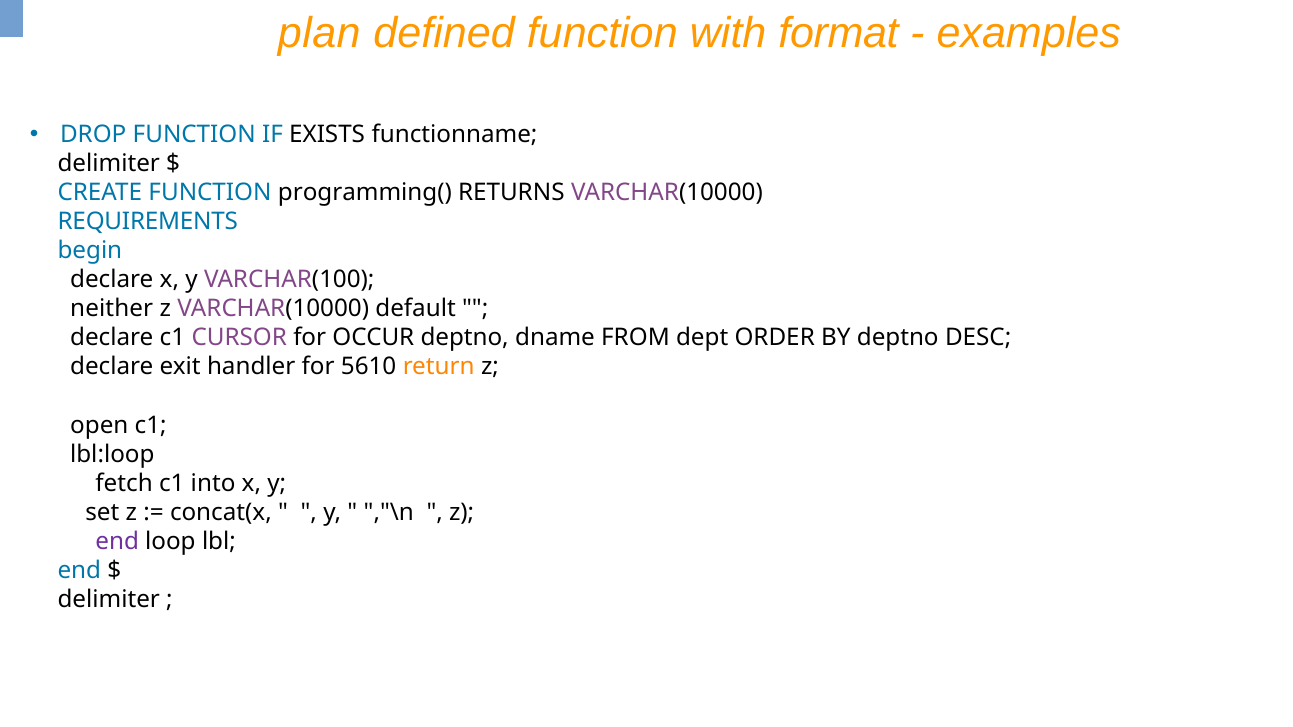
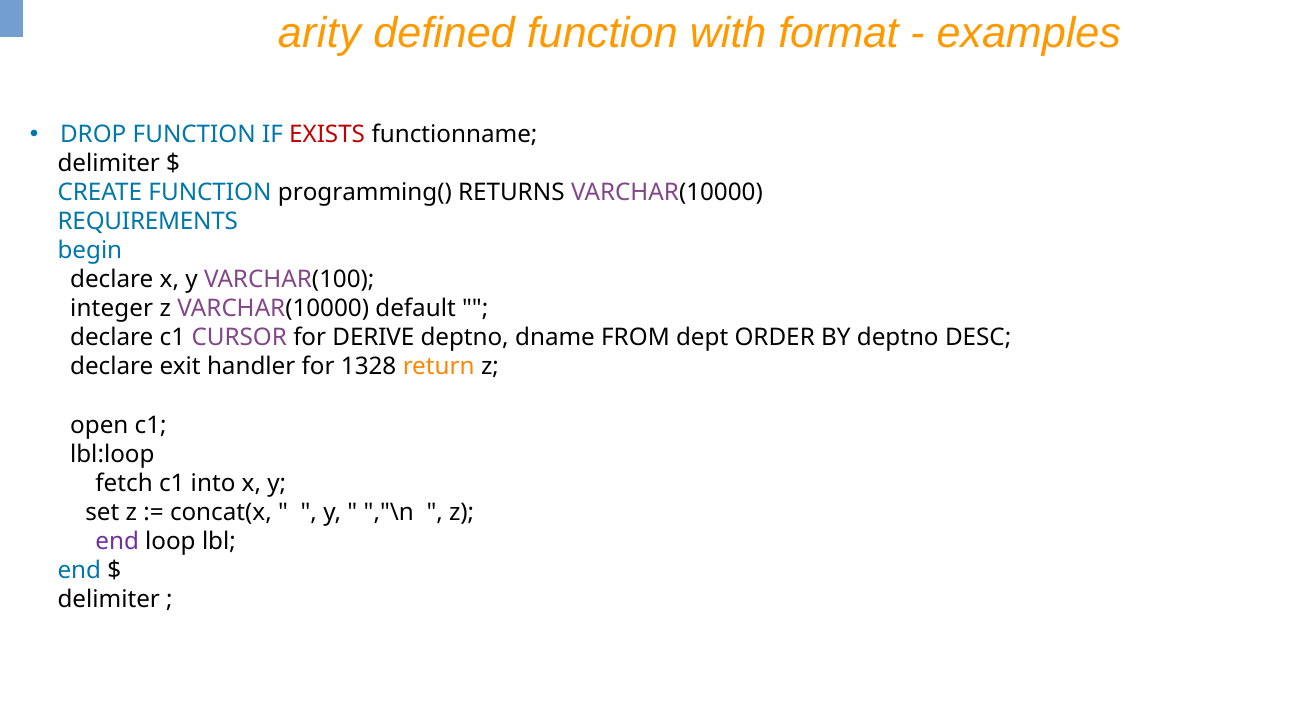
plan: plan -> arity
EXISTS colour: black -> red
neither: neither -> integer
OCCUR: OCCUR -> DERIVE
5610: 5610 -> 1328
